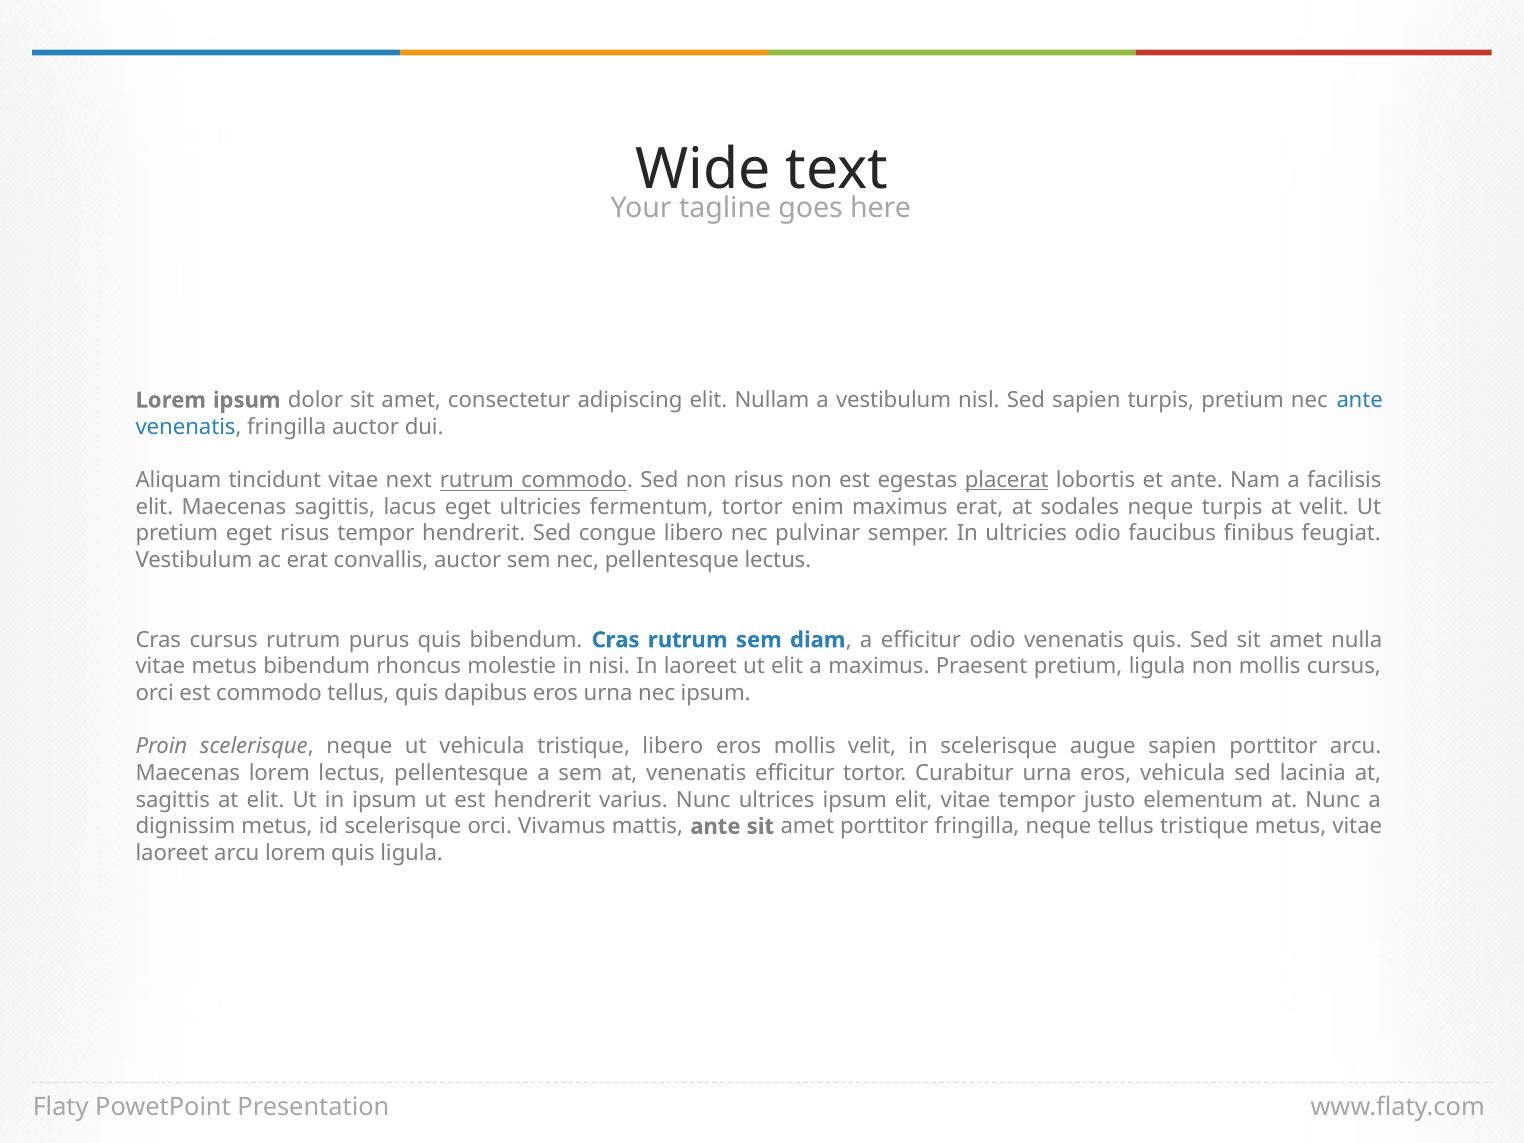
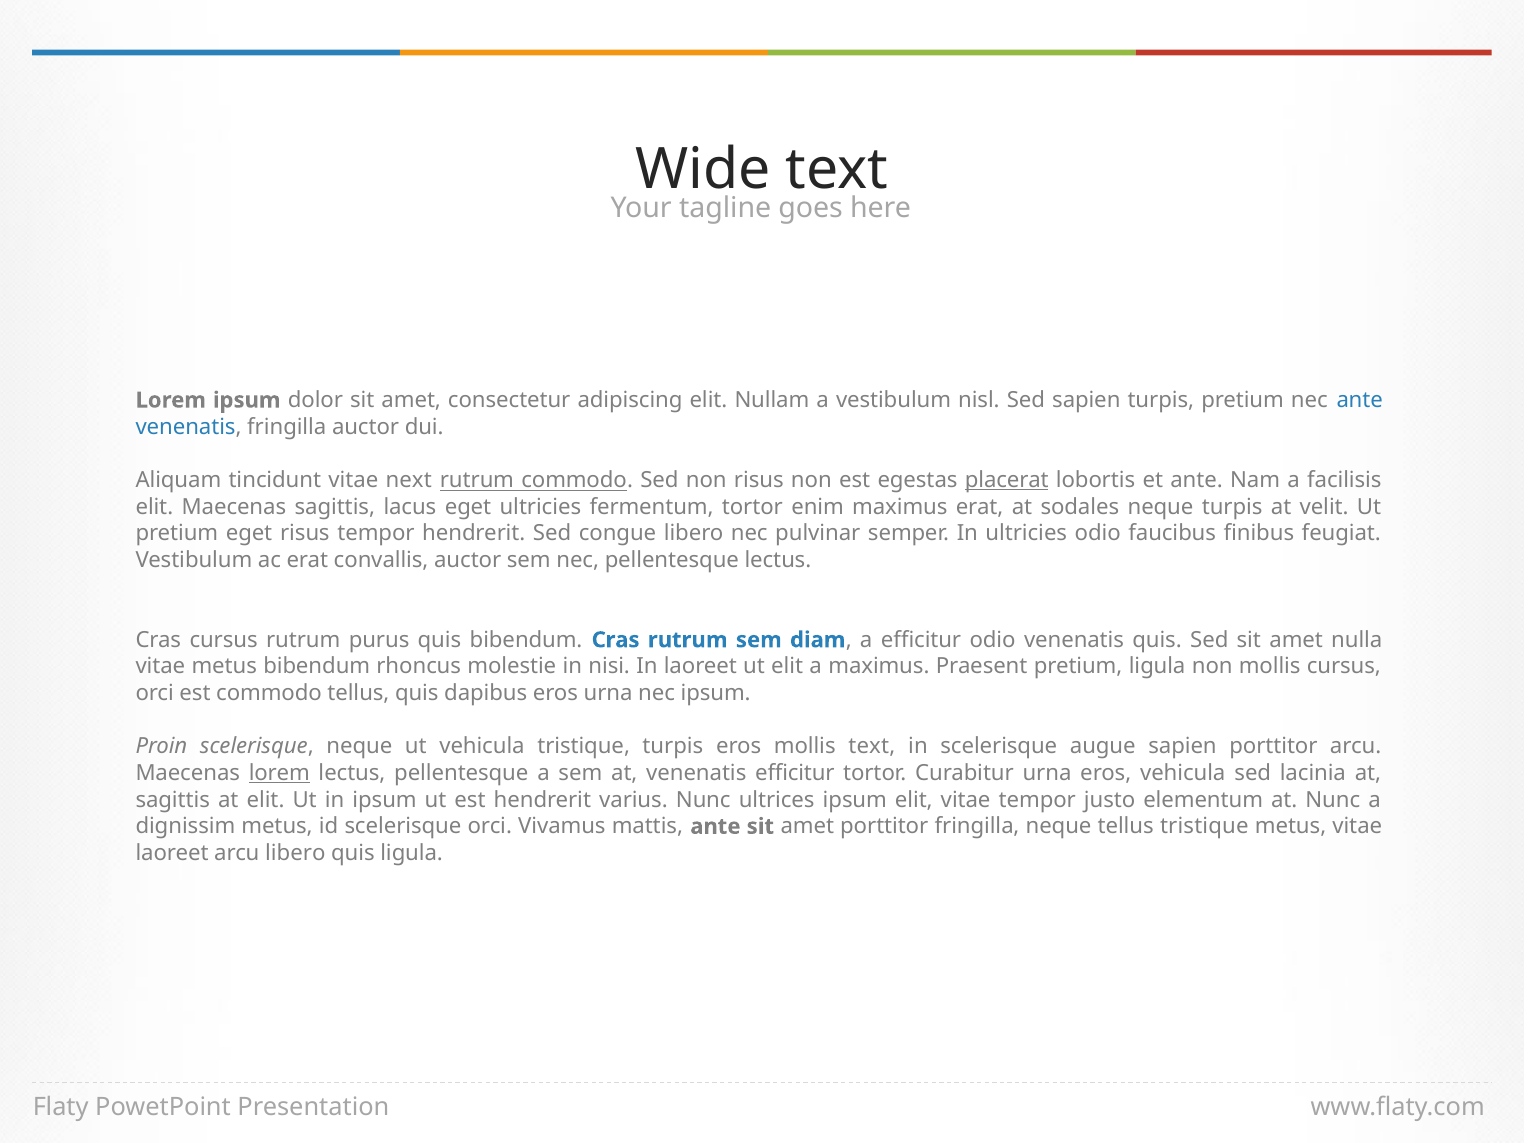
tristique libero: libero -> turpis
mollis velit: velit -> text
lorem at (279, 773) underline: none -> present
arcu lorem: lorem -> libero
